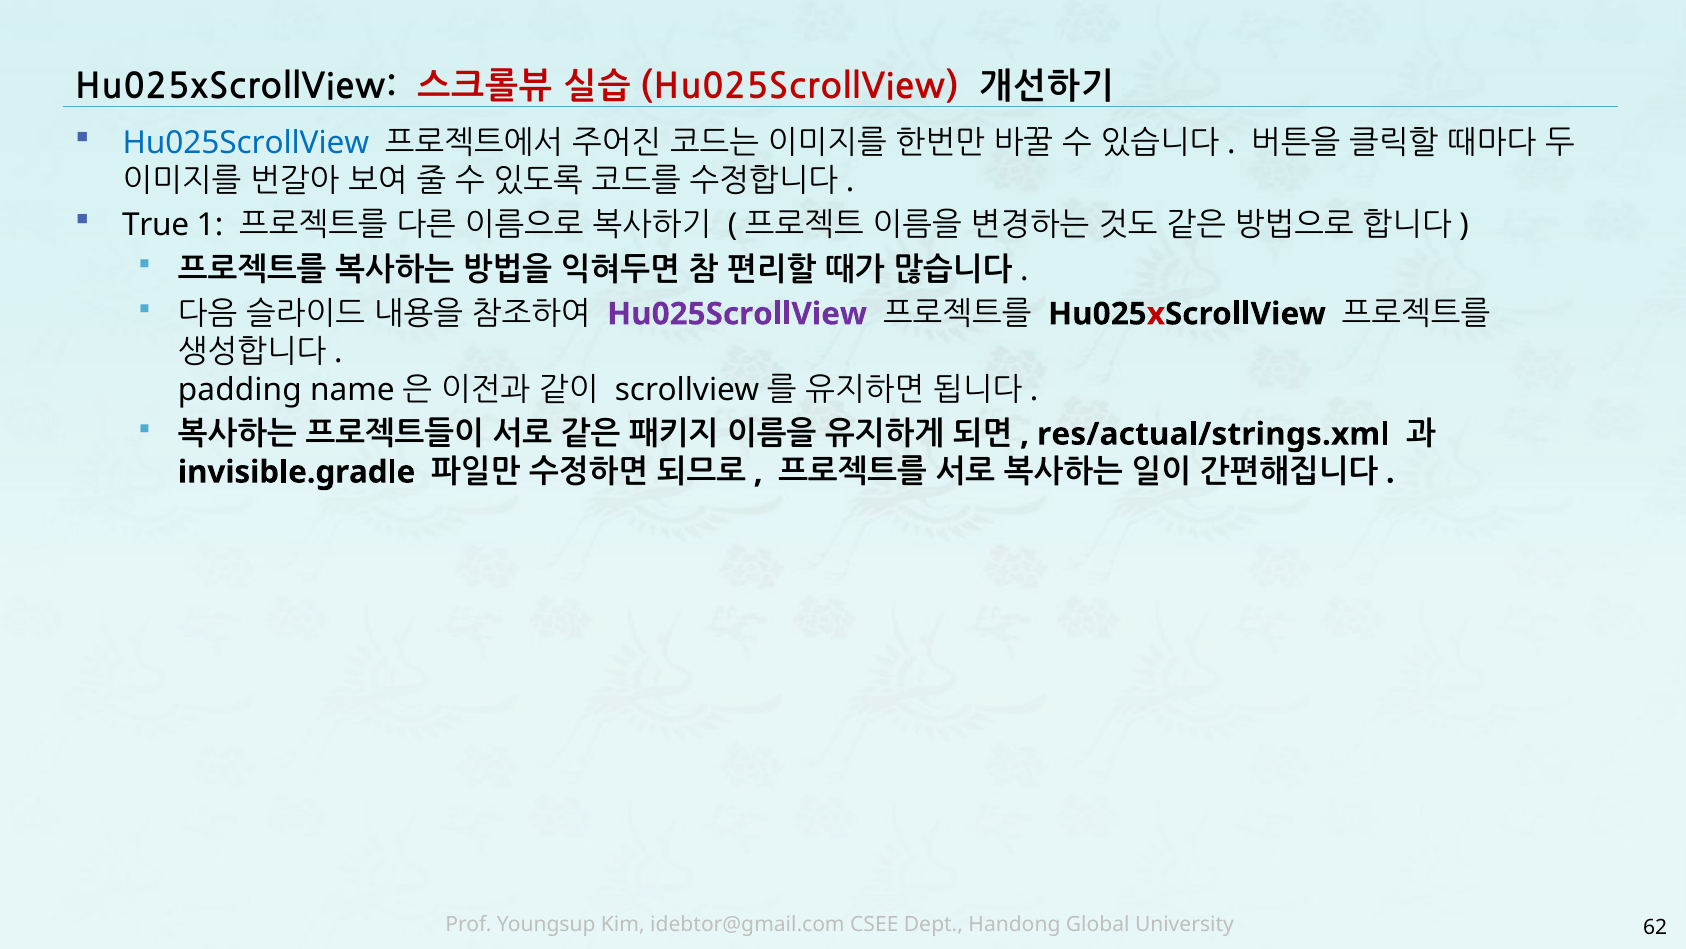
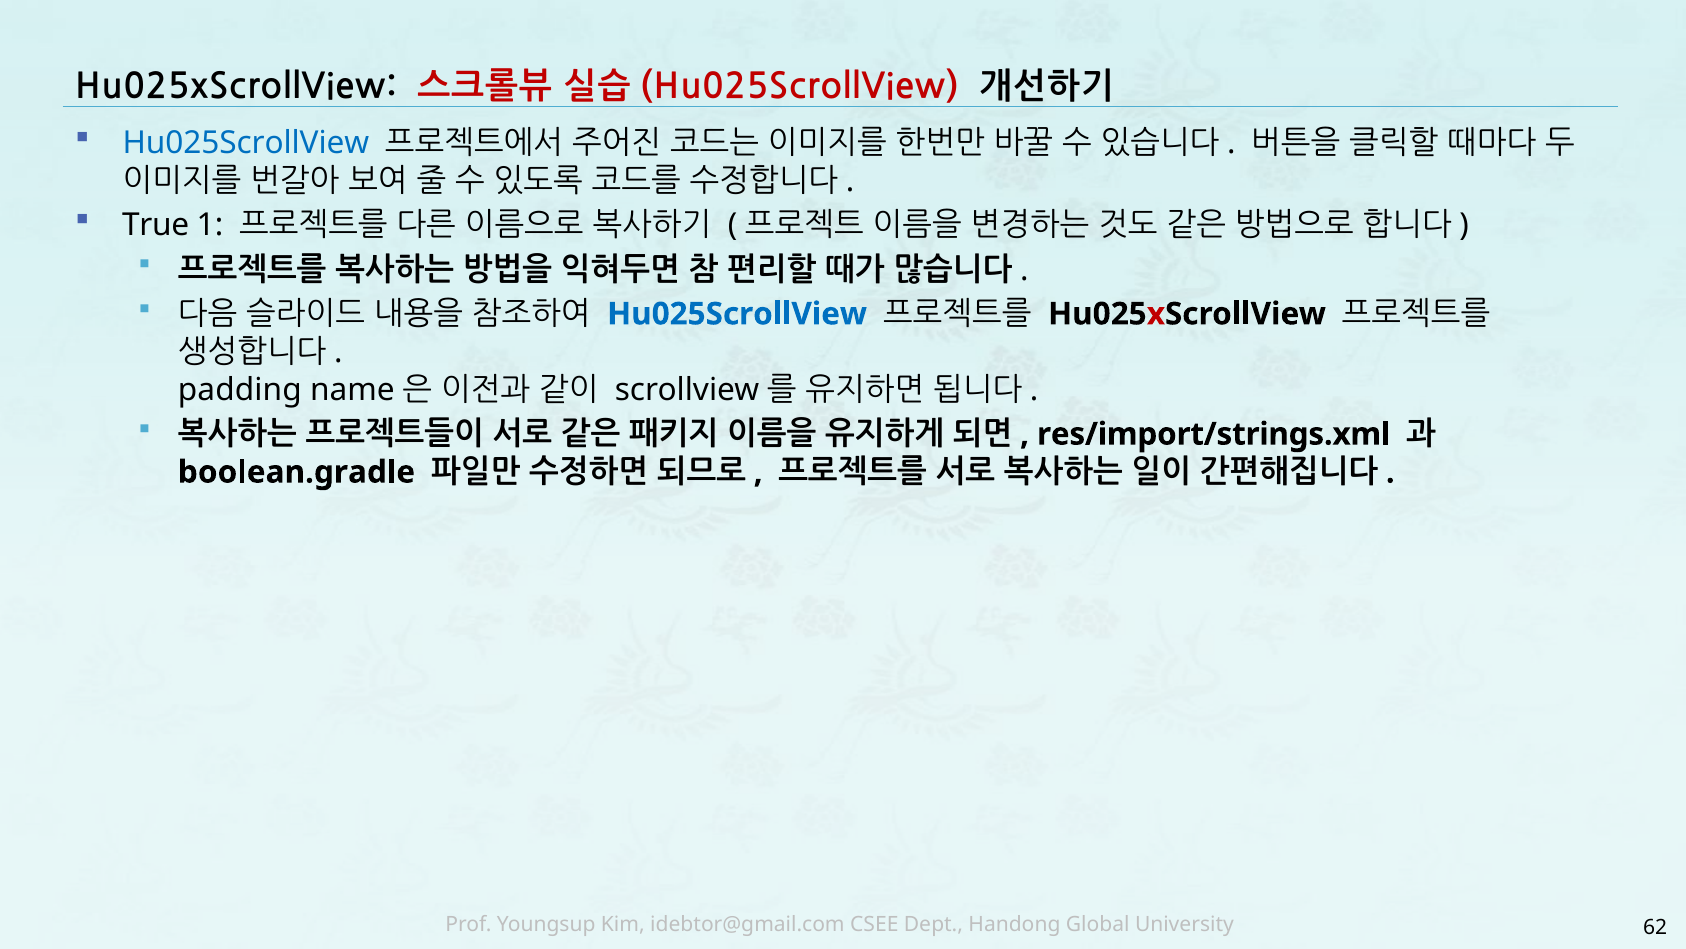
Hu025ScrollView at (737, 314) colour: purple -> blue
res/actual/strings.xml: res/actual/strings.xml -> res/import/strings.xml
invisible.gradle: invisible.gradle -> boolean.gradle
